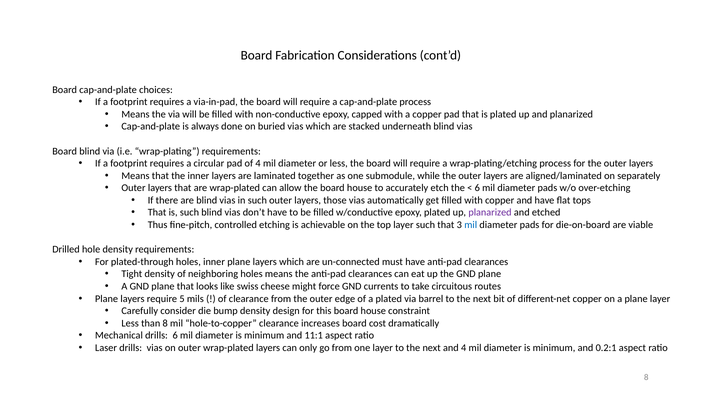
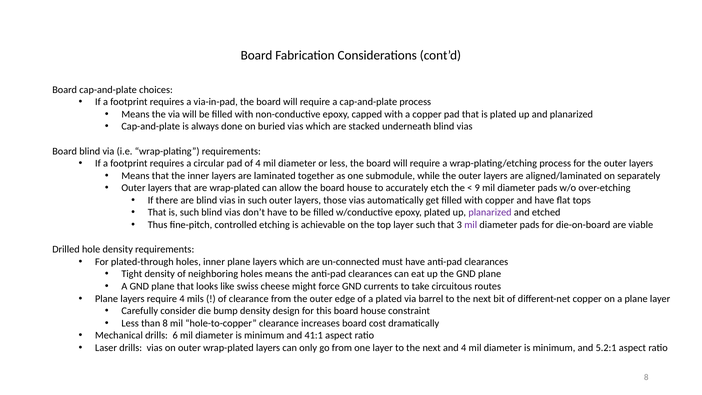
6 at (477, 188): 6 -> 9
mil at (471, 225) colour: blue -> purple
require 5: 5 -> 4
11:1: 11:1 -> 41:1
0.2:1: 0.2:1 -> 5.2:1
